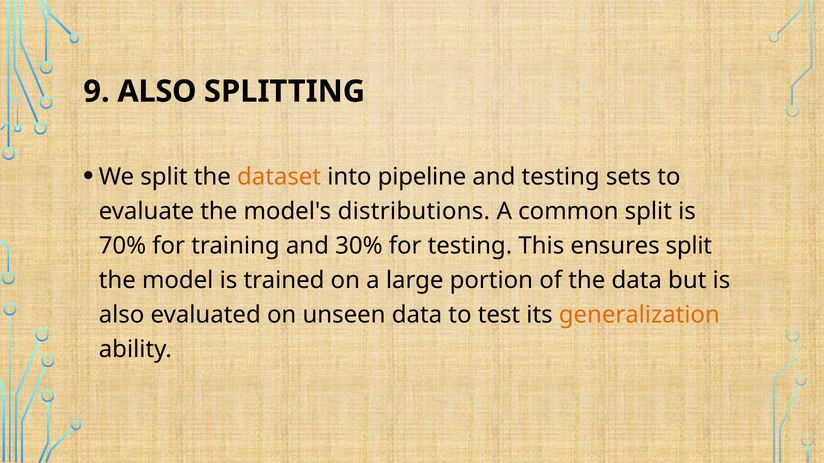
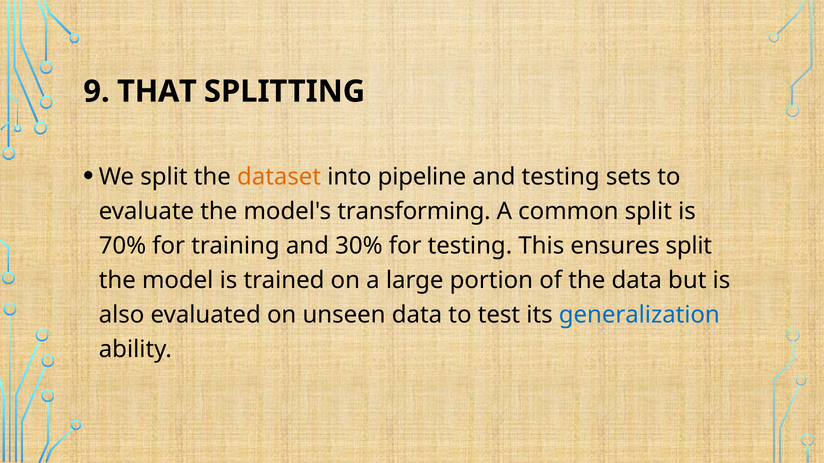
9 ALSO: ALSO -> THAT
distributions: distributions -> transforming
generalization colour: orange -> blue
